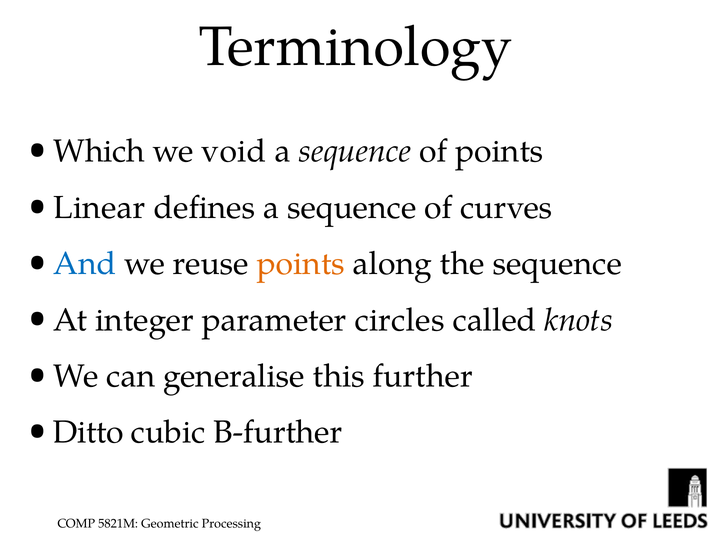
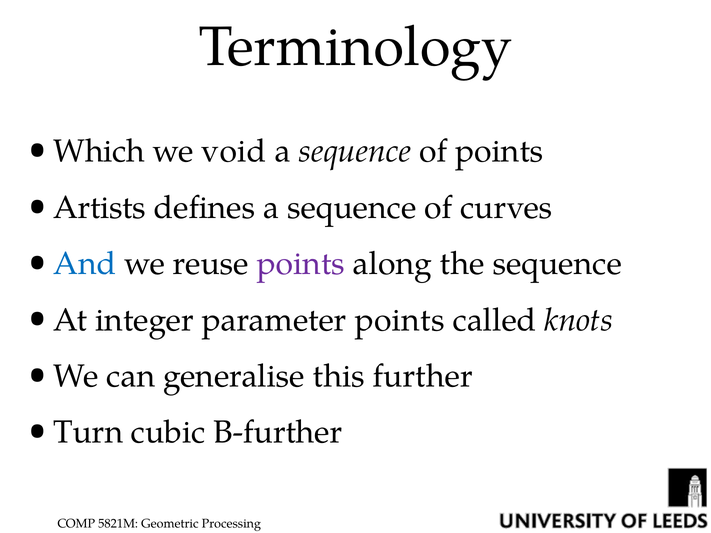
Linear: Linear -> Artists
points at (301, 264) colour: orange -> purple
parameter circles: circles -> points
Ditto: Ditto -> Turn
